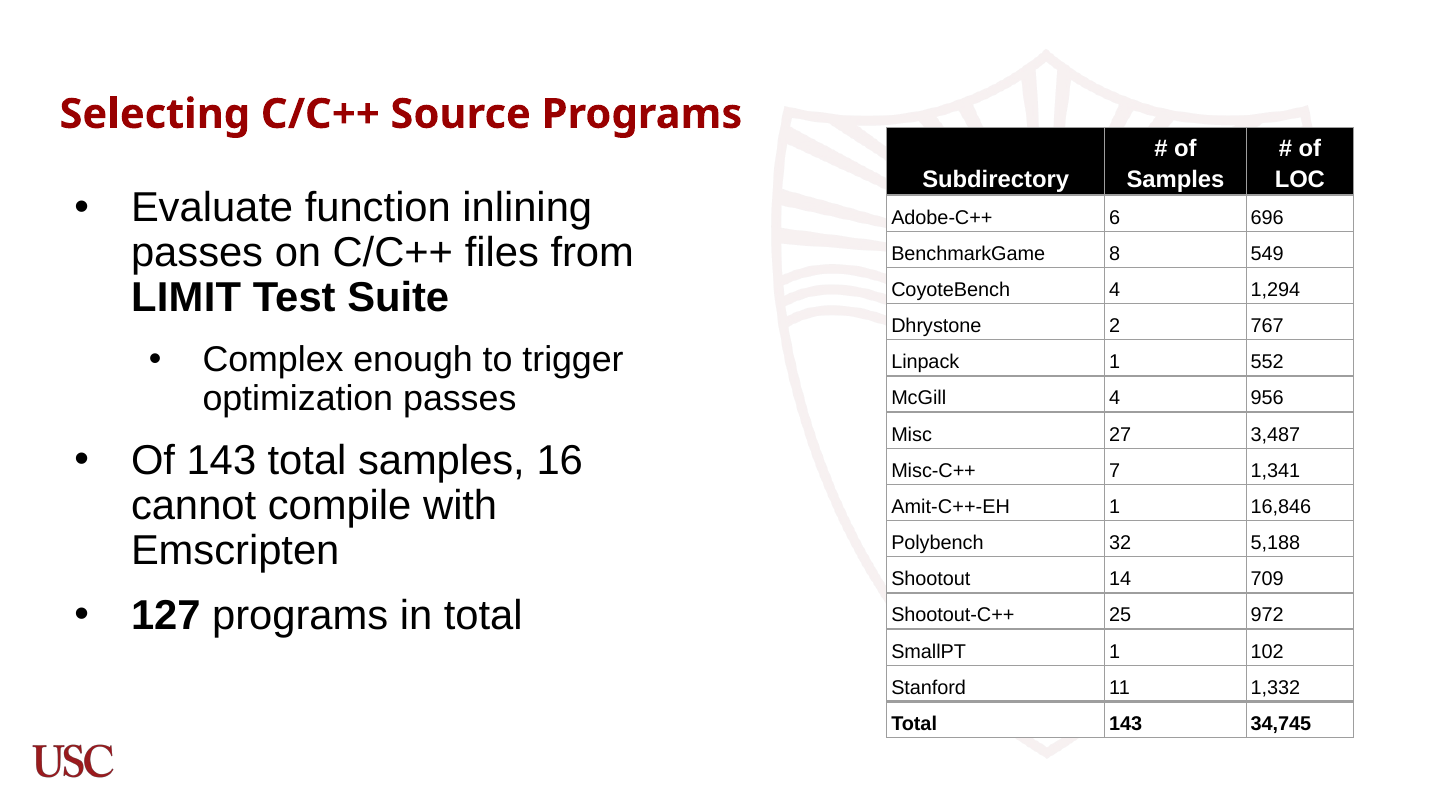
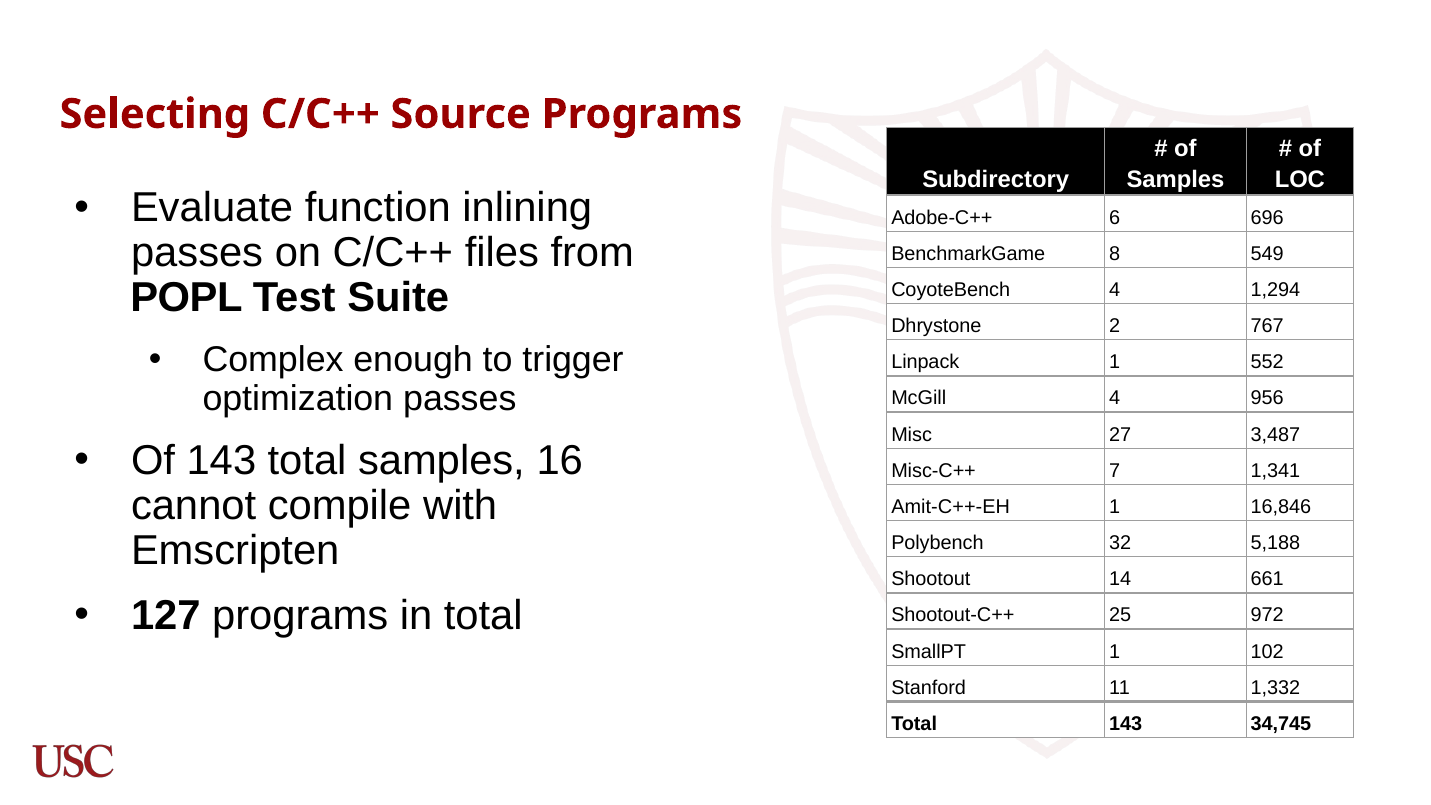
LIMIT: LIMIT -> POPL
709: 709 -> 661
